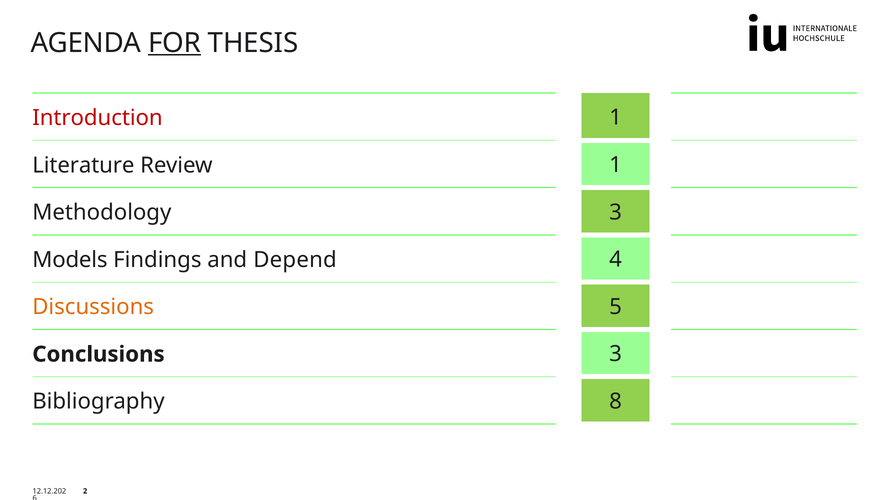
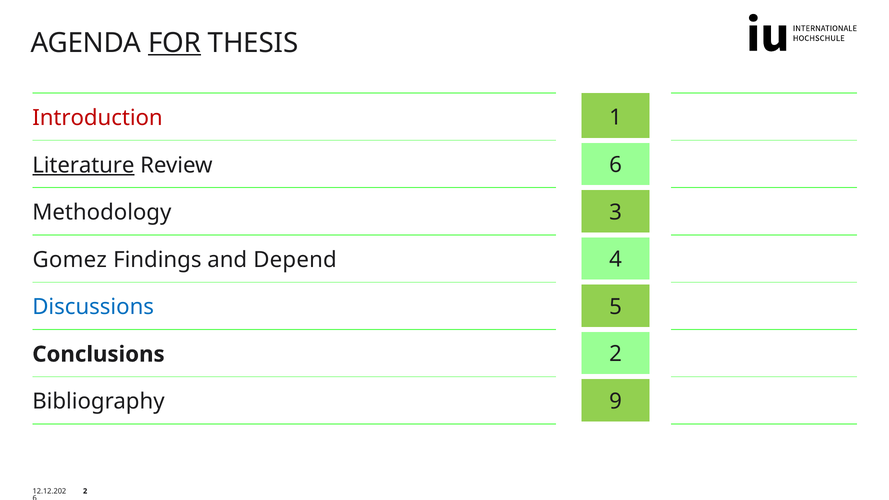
Literature underline: none -> present
Review 1: 1 -> 6
Models: Models -> Gomez
Discussions colour: orange -> blue
Conclusions 3: 3 -> 2
8: 8 -> 9
